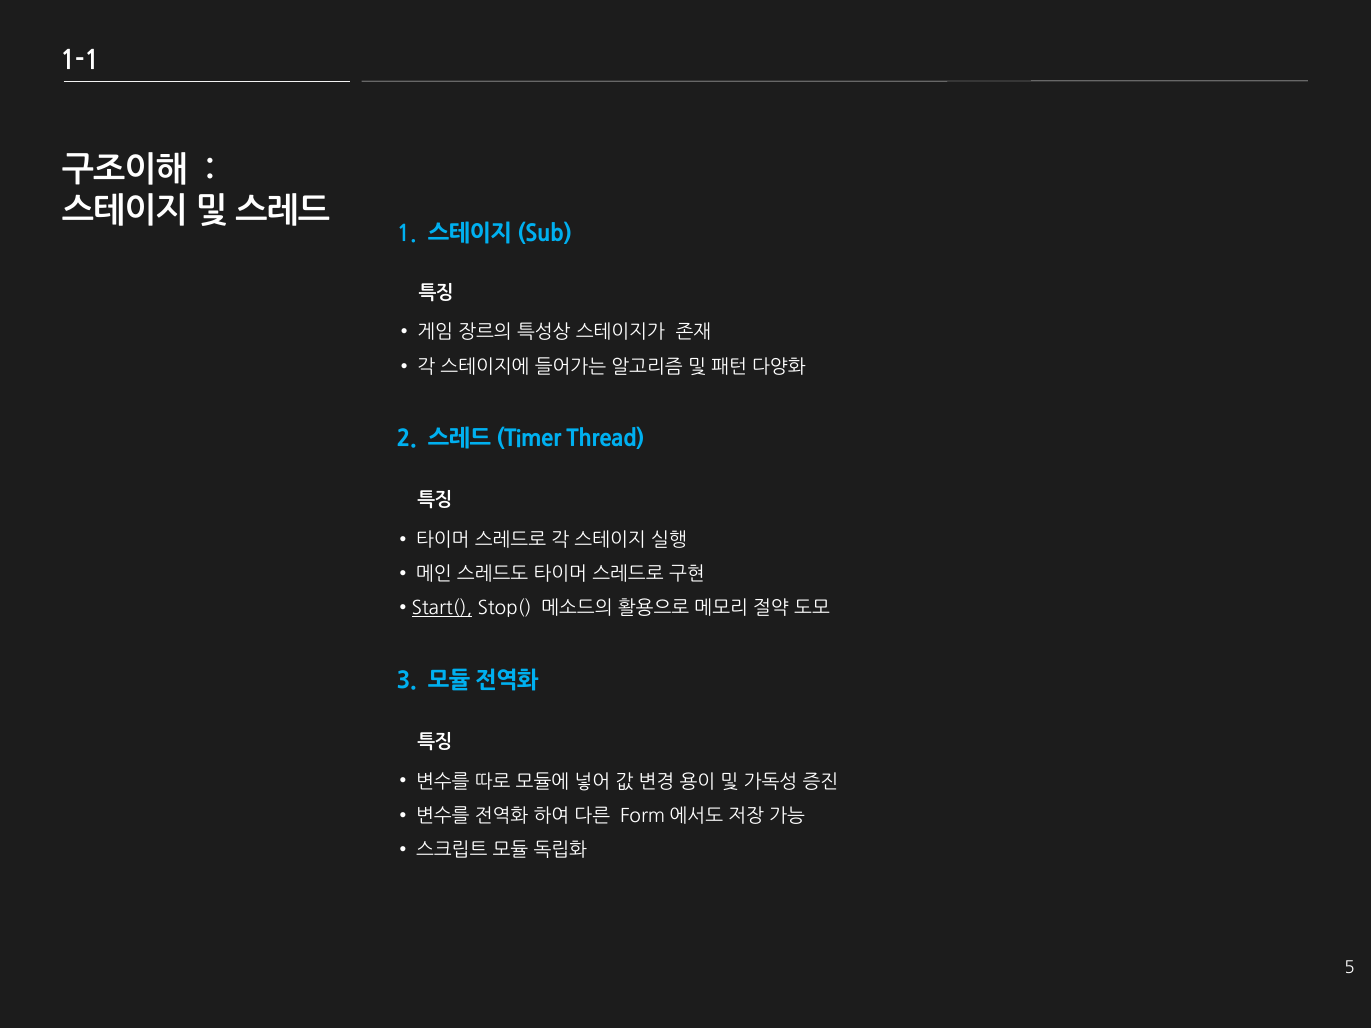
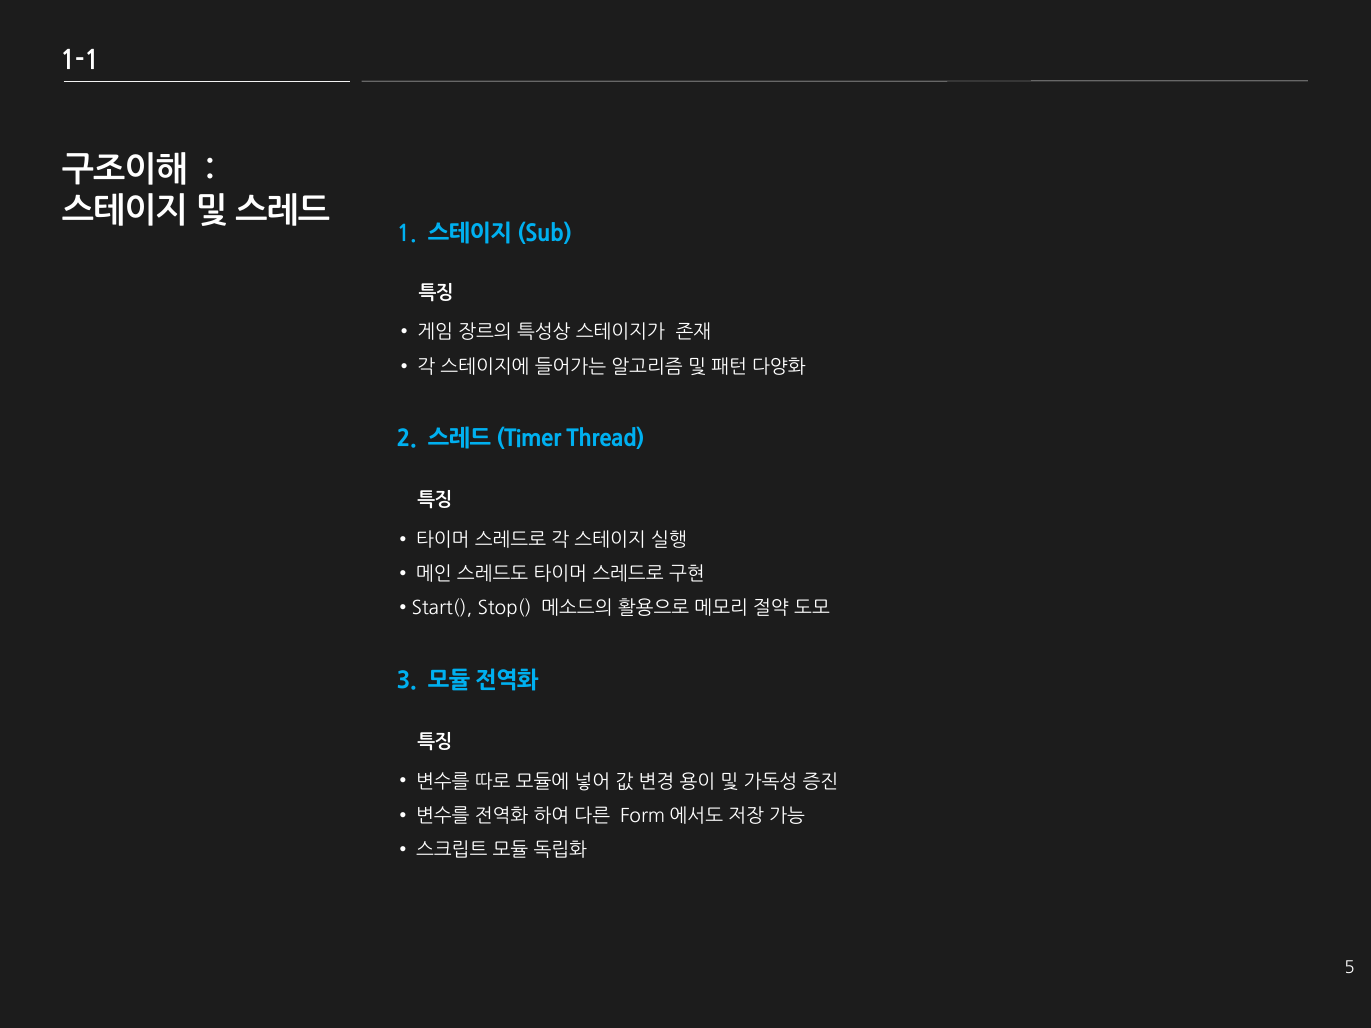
Start( underline: present -> none
